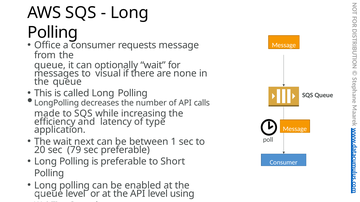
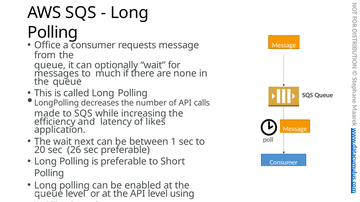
visual: visual -> much
type: type -> likes
79: 79 -> 26
